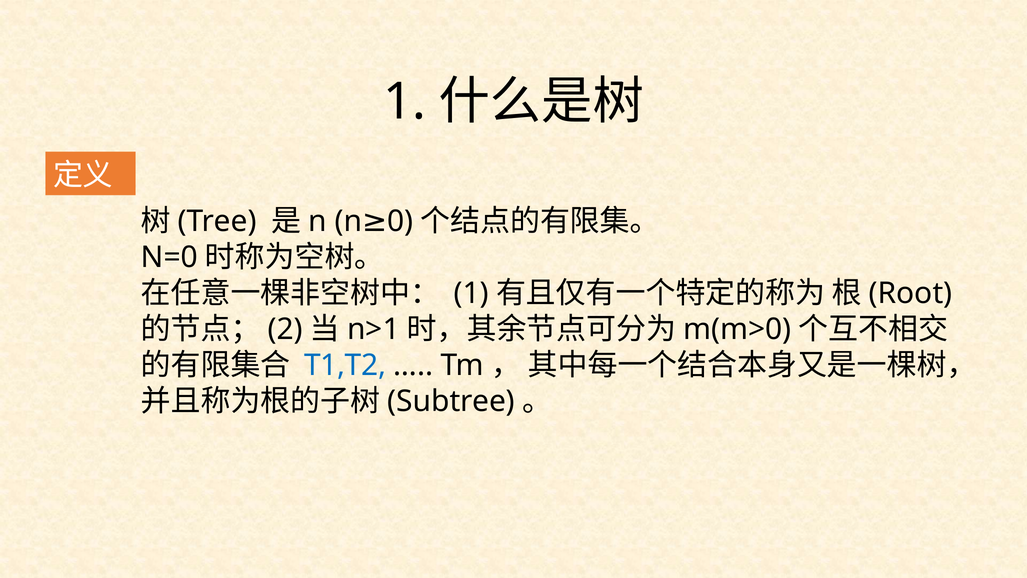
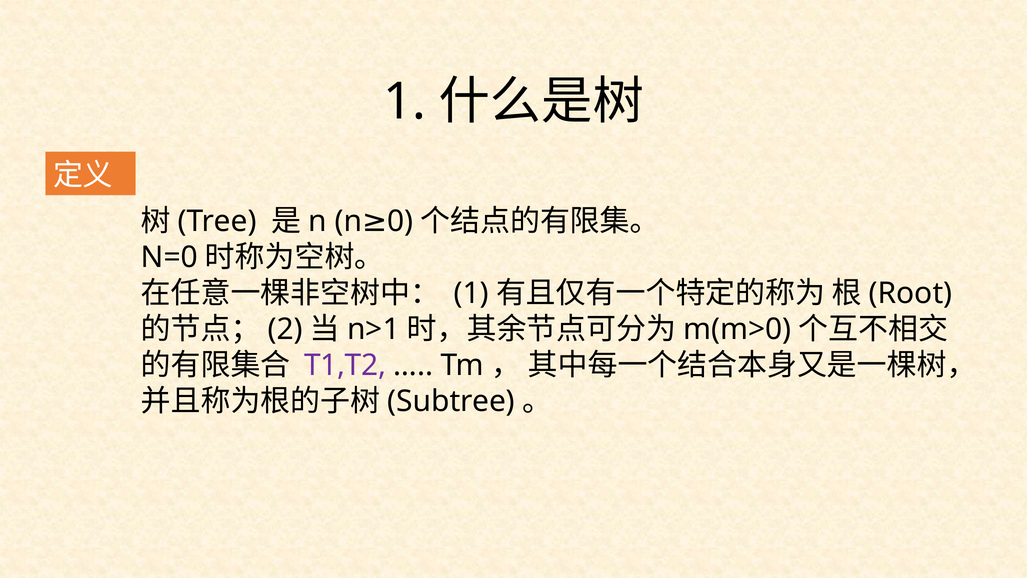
T1,T2 colour: blue -> purple
